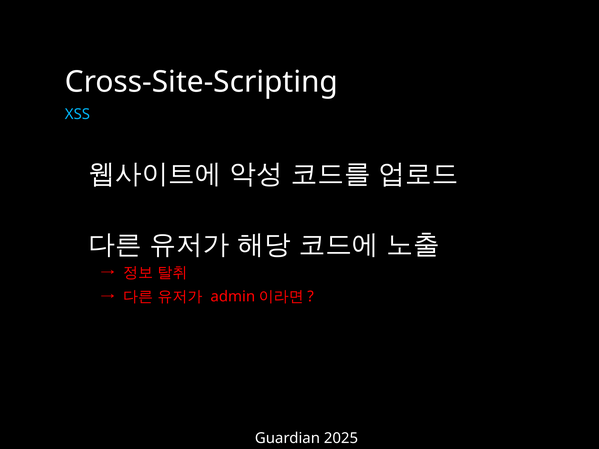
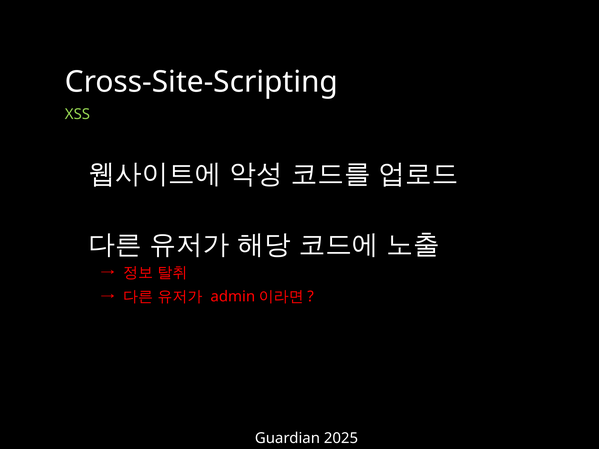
XSS colour: light blue -> light green
